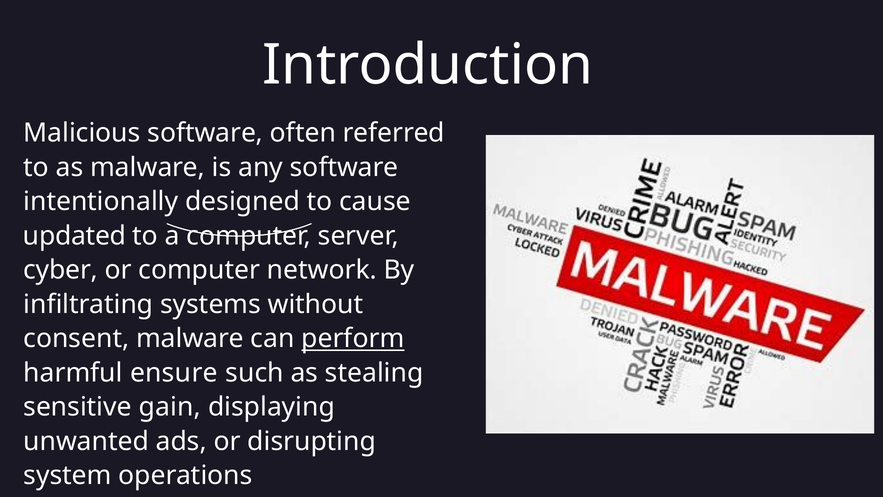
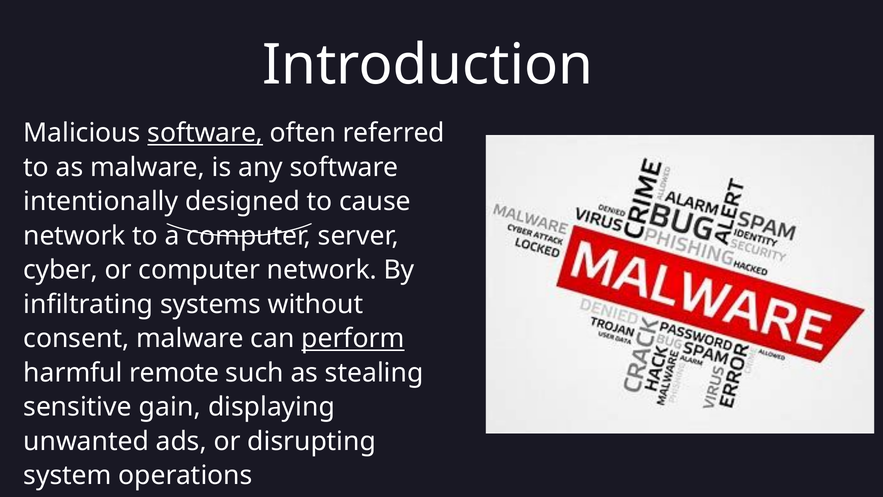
software at (205, 133) underline: none -> present
updated at (75, 236): updated -> network
ensure: ensure -> remote
